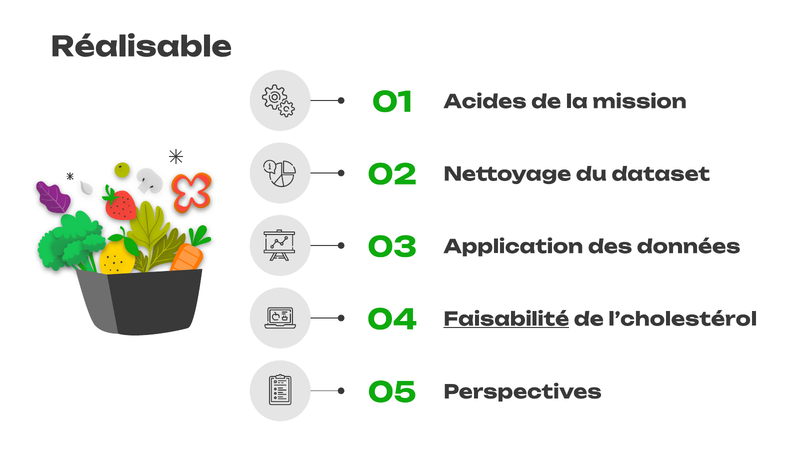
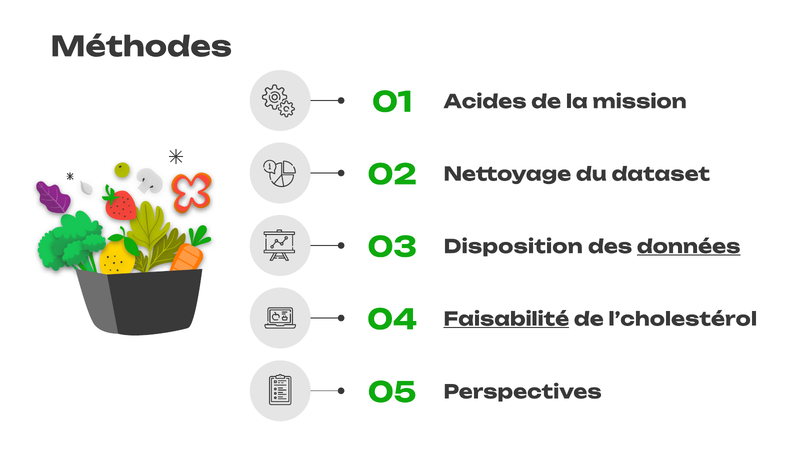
Réalisable: Réalisable -> Méthodes
Application: Application -> Disposition
données underline: none -> present
